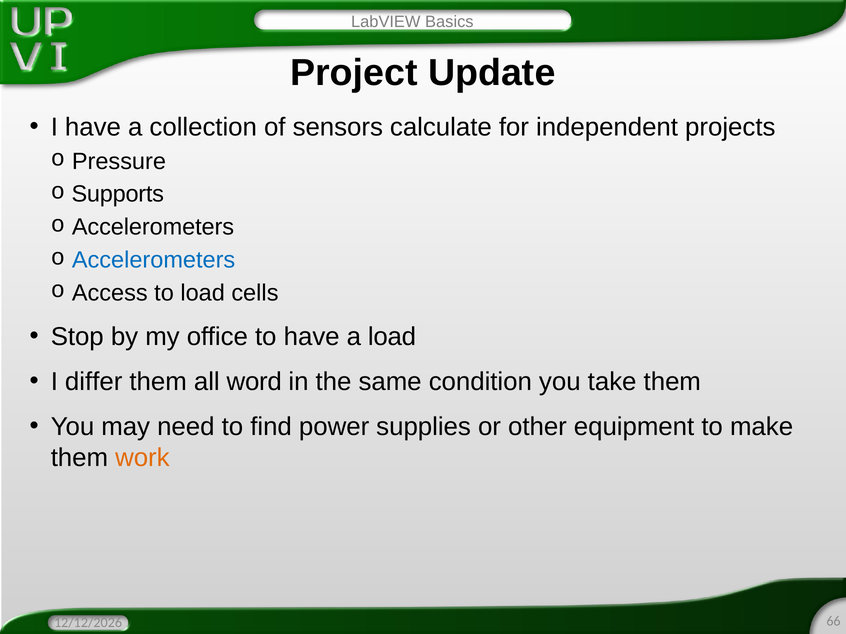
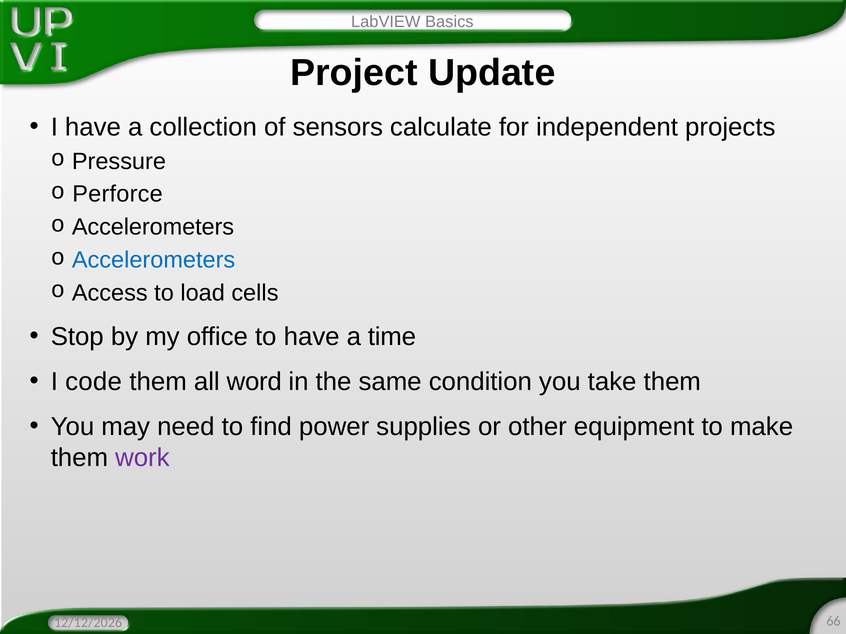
Supports: Supports -> Perforce
a load: load -> time
differ: differ -> code
work colour: orange -> purple
